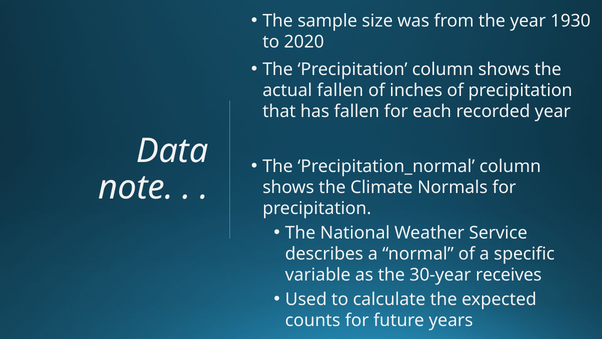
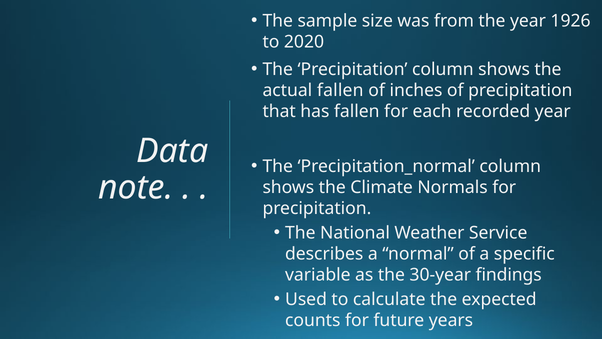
1930: 1930 -> 1926
receives: receives -> findings
